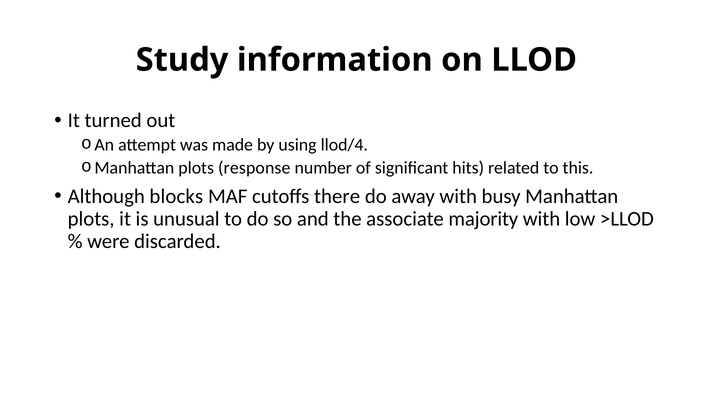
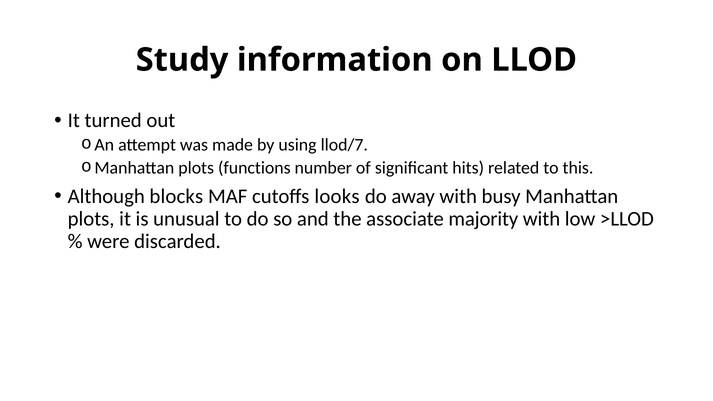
llod/4: llod/4 -> llod/7
response: response -> functions
there: there -> looks
